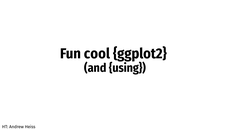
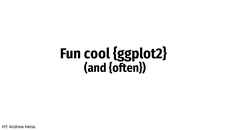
using: using -> often
